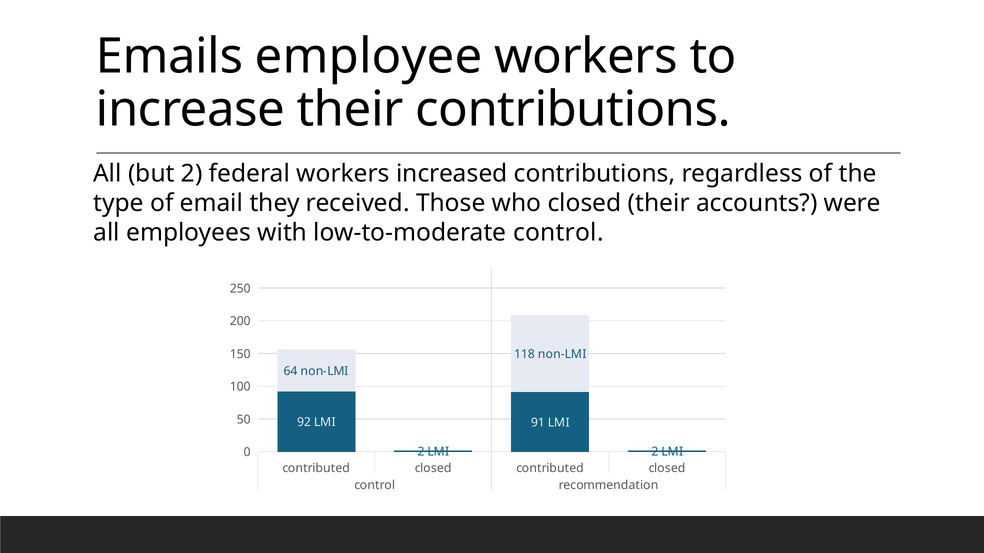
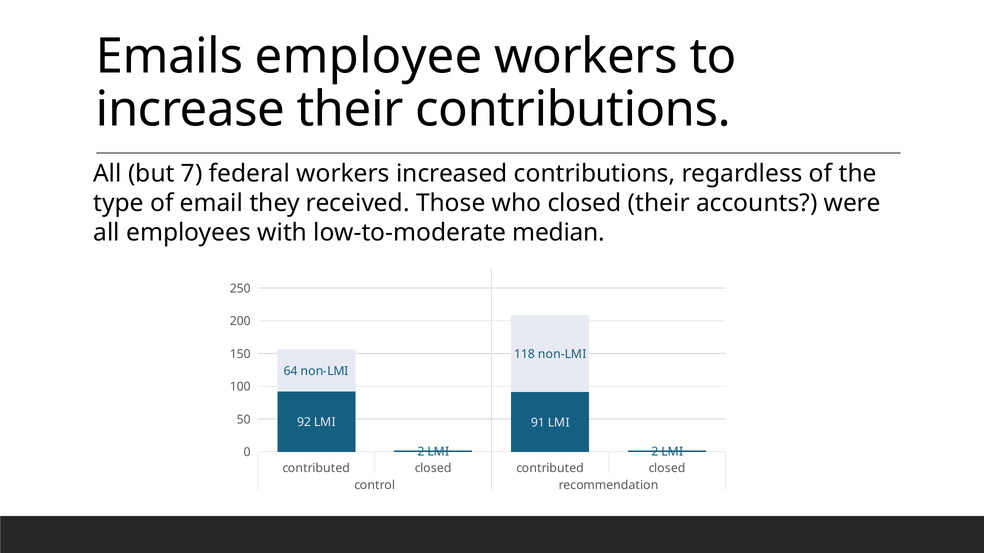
but 2: 2 -> 7
low-to-moderate control: control -> median
